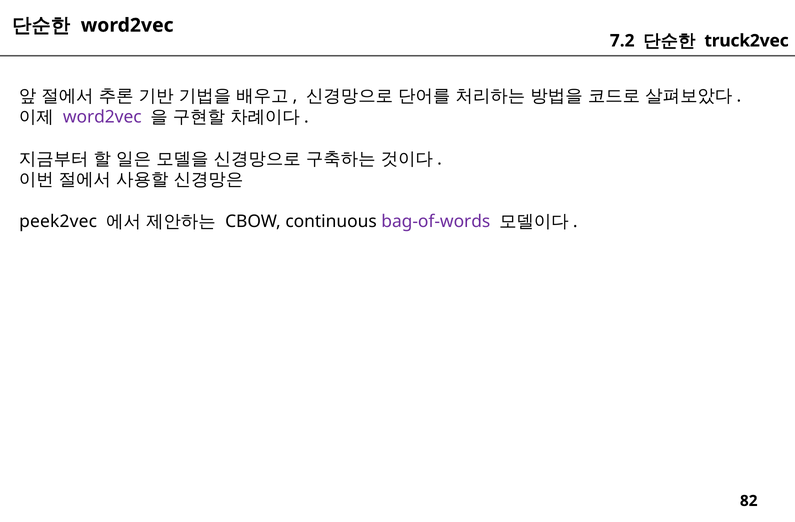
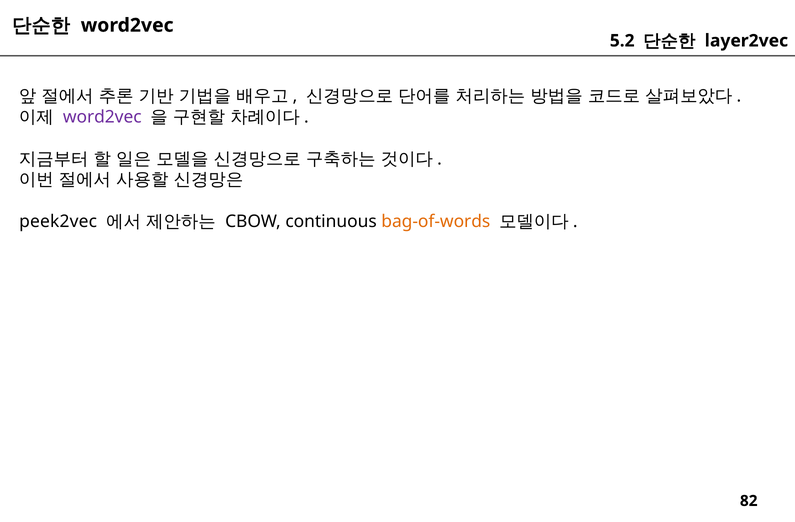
7.2: 7.2 -> 5.2
truck2vec: truck2vec -> layer2vec
bag-of-words colour: purple -> orange
